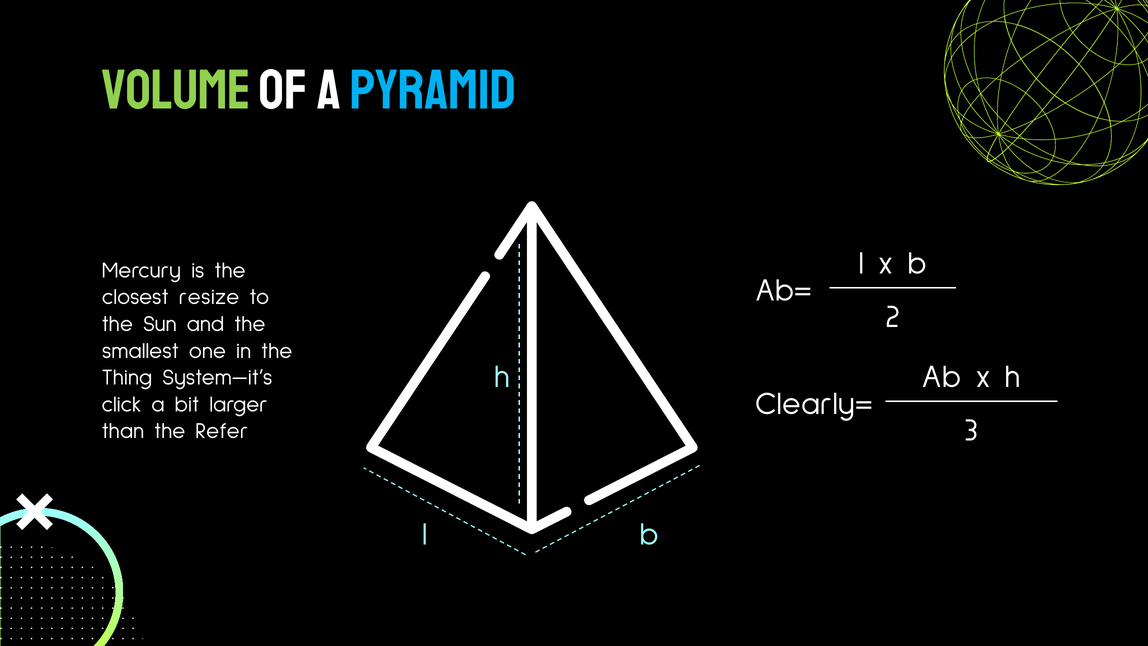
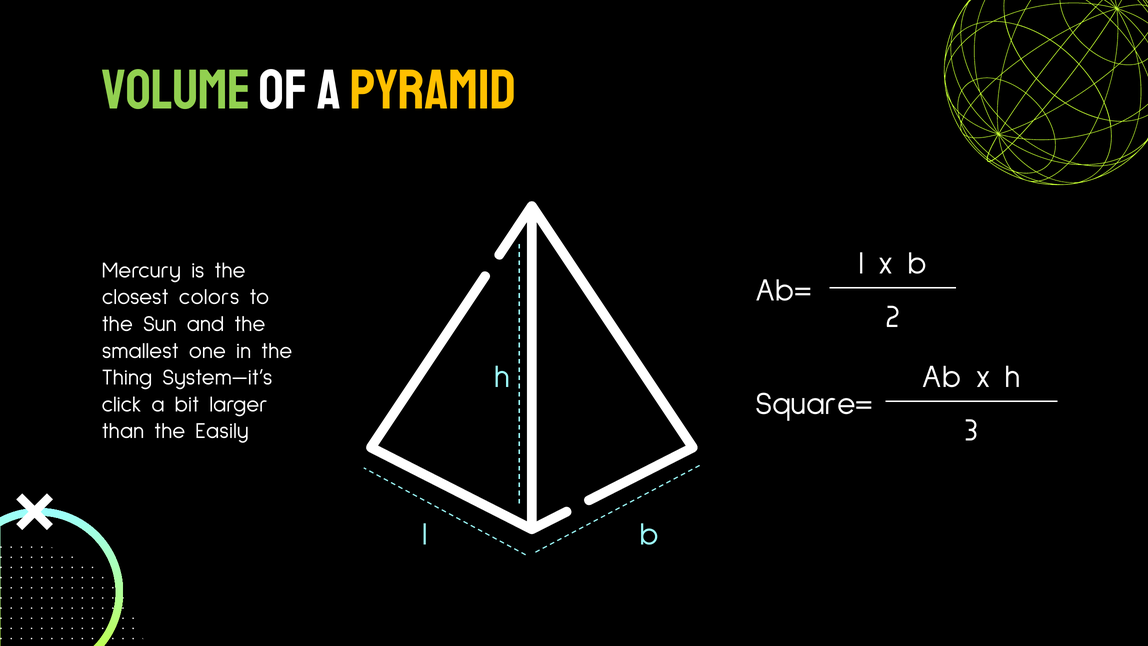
pyramid colour: light blue -> yellow
resize: resize -> colors
Clearly=: Clearly= -> Square=
Refer: Refer -> Easily
